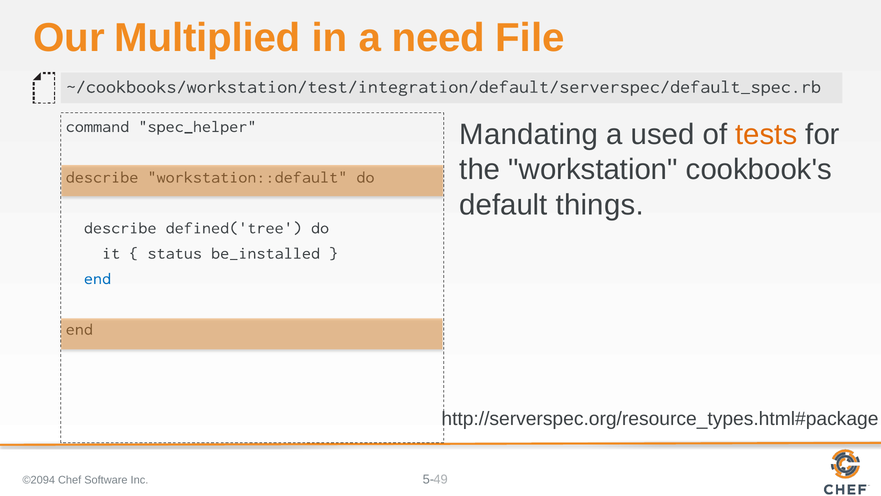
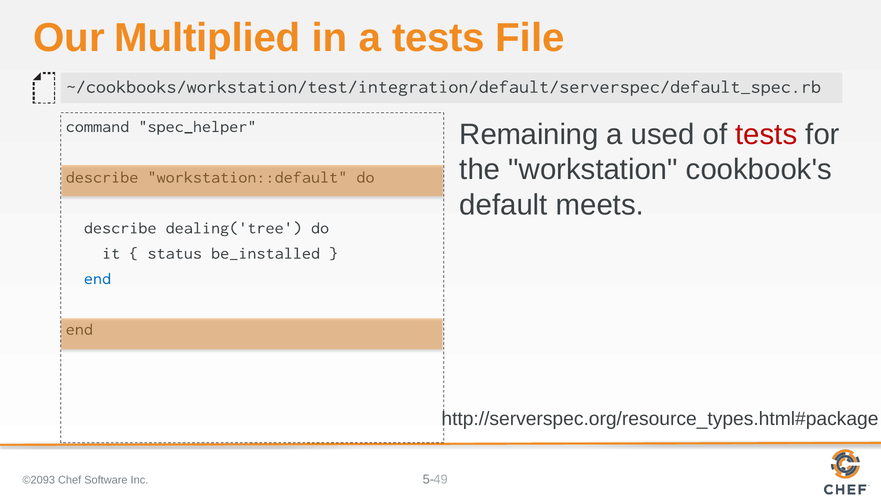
a need: need -> tests
Mandating: Mandating -> Remaining
tests at (766, 134) colour: orange -> red
things: things -> meets
defined('tree: defined('tree -> dealing('tree
©2094: ©2094 -> ©2093
